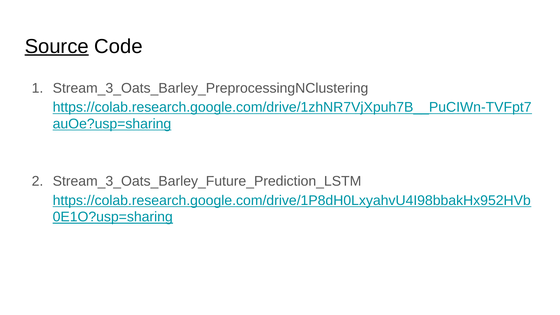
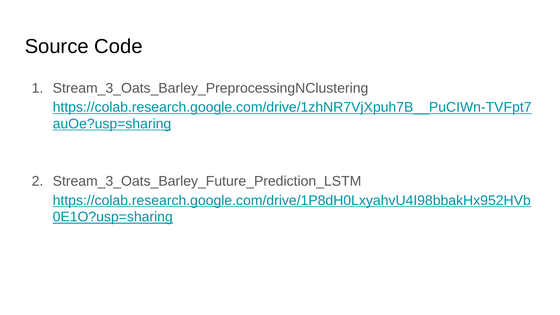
Source underline: present -> none
